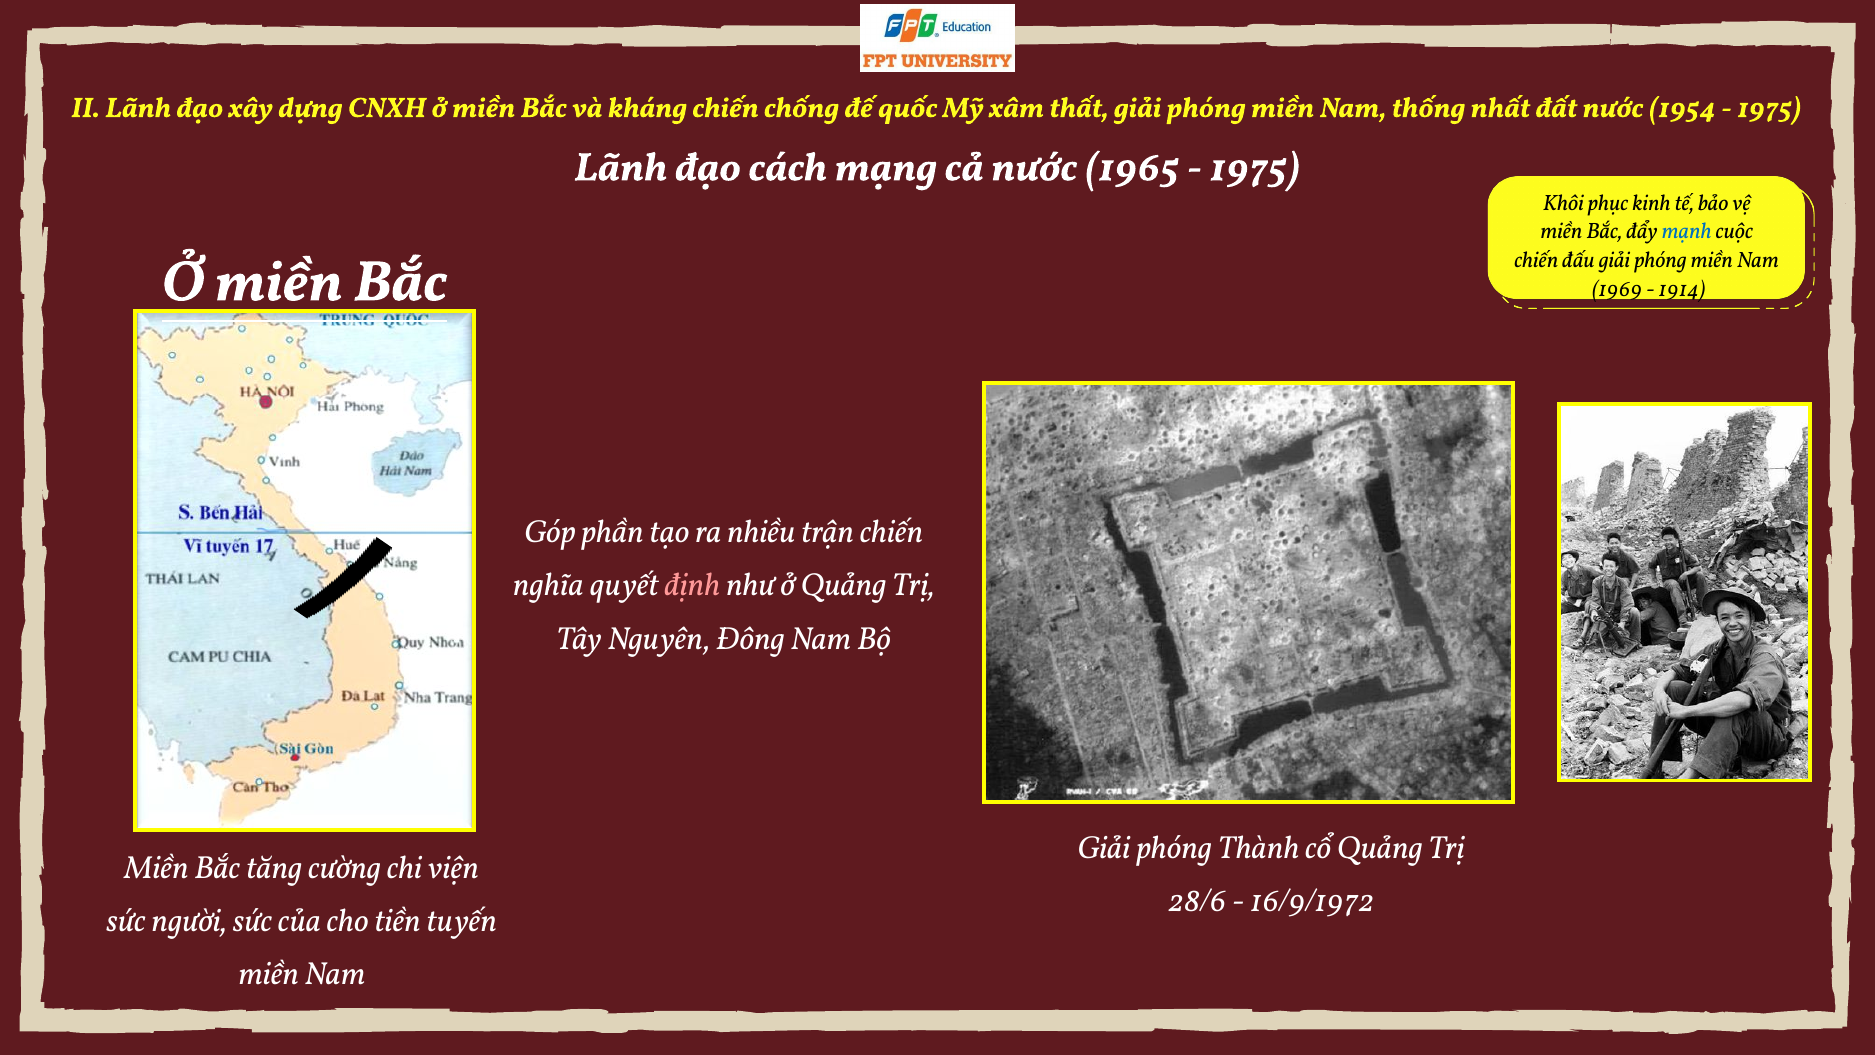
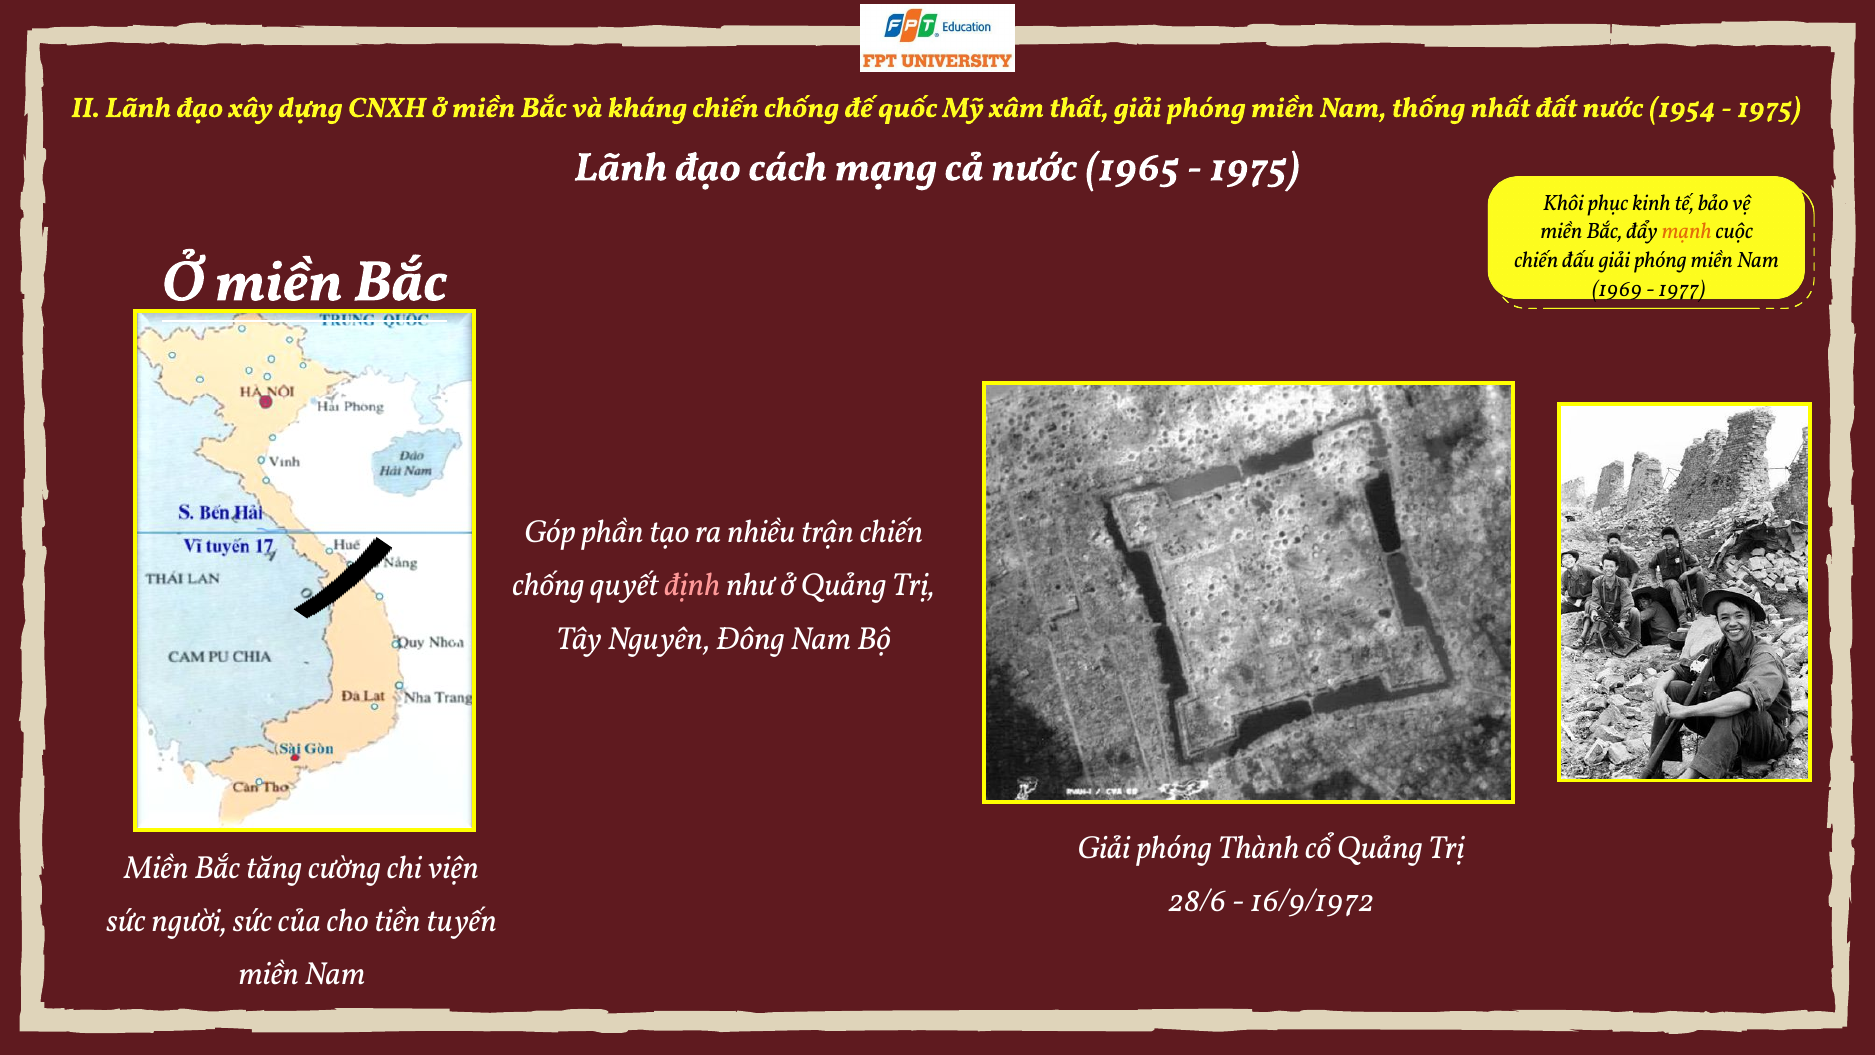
mạnh colour: blue -> orange
1914: 1914 -> 1977
nghĩa at (548, 585): nghĩa -> chống
